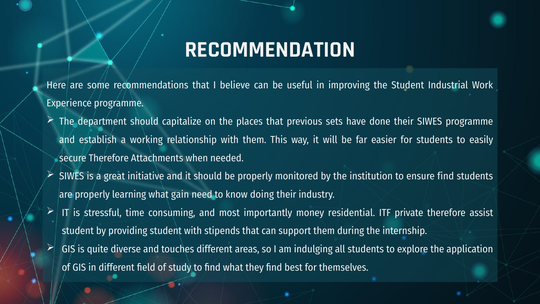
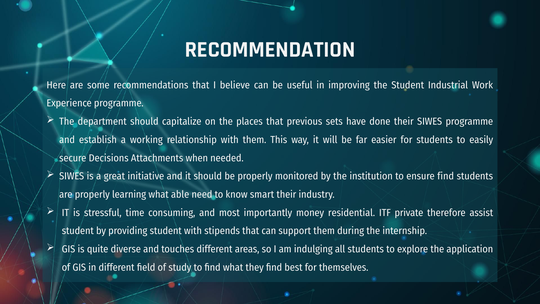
secure Therefore: Therefore -> Decisions
gain: gain -> able
doing: doing -> smart
